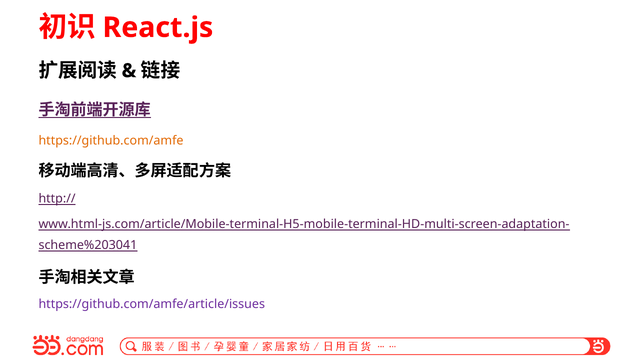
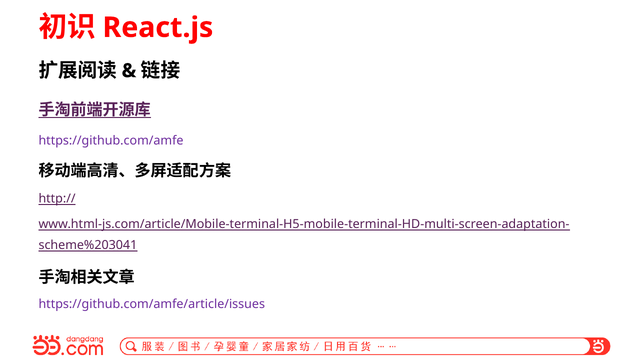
https://github.com/amfe colour: orange -> purple
